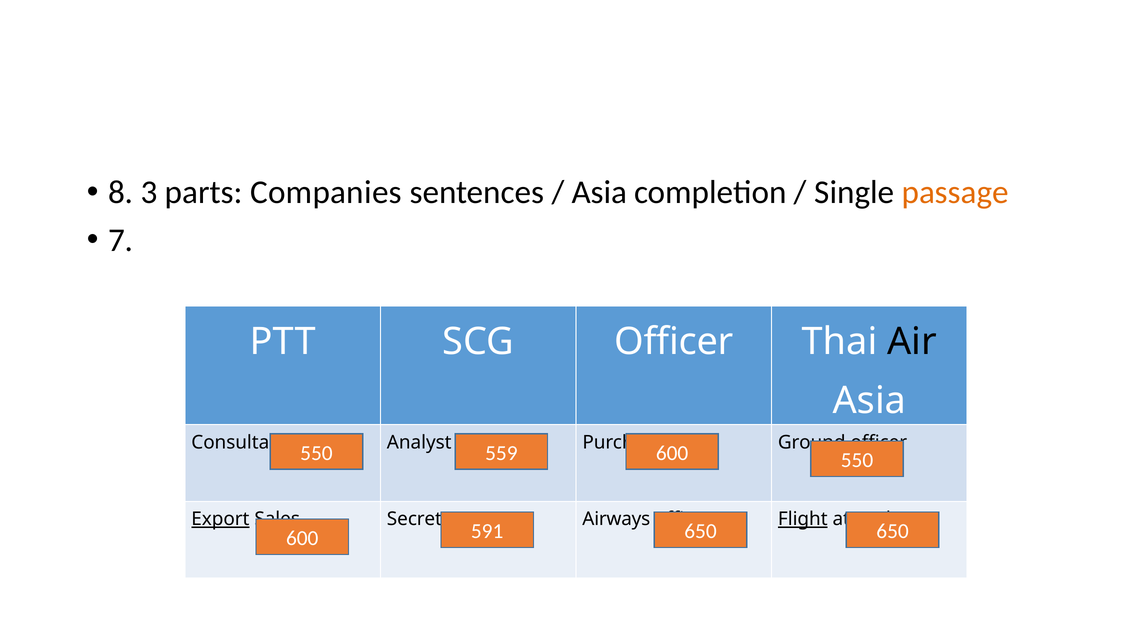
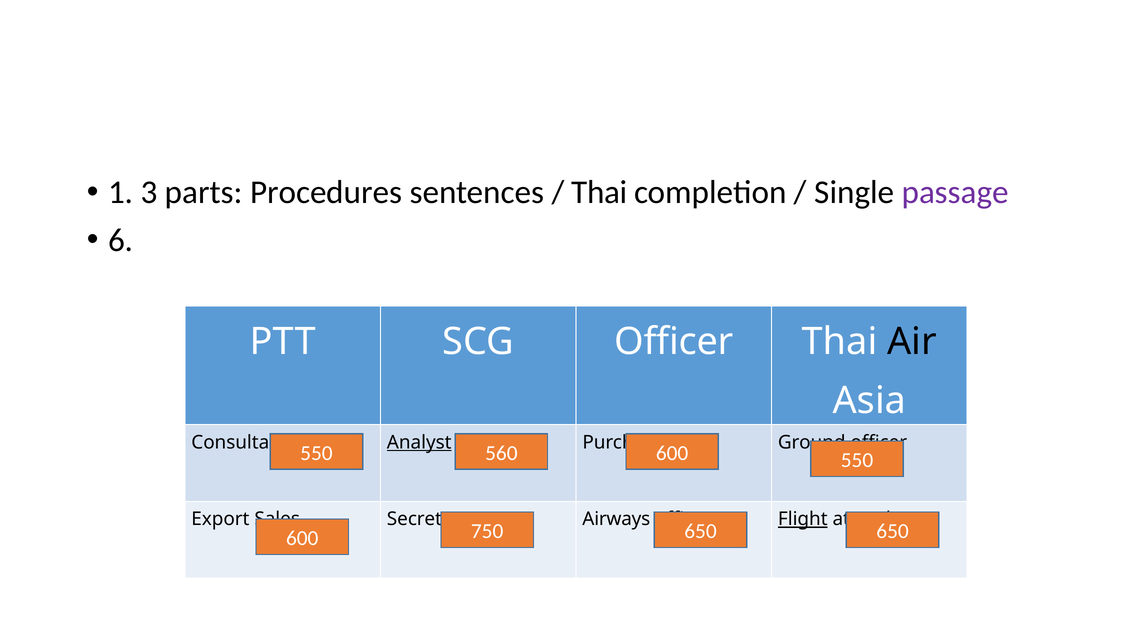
8: 8 -> 1
Companies: Companies -> Procedures
Asia at (599, 192): Asia -> Thai
passage colour: orange -> purple
7: 7 -> 6
Analyst underline: none -> present
559: 559 -> 560
Export underline: present -> none
591: 591 -> 750
